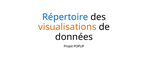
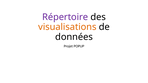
Répertoire colour: blue -> purple
